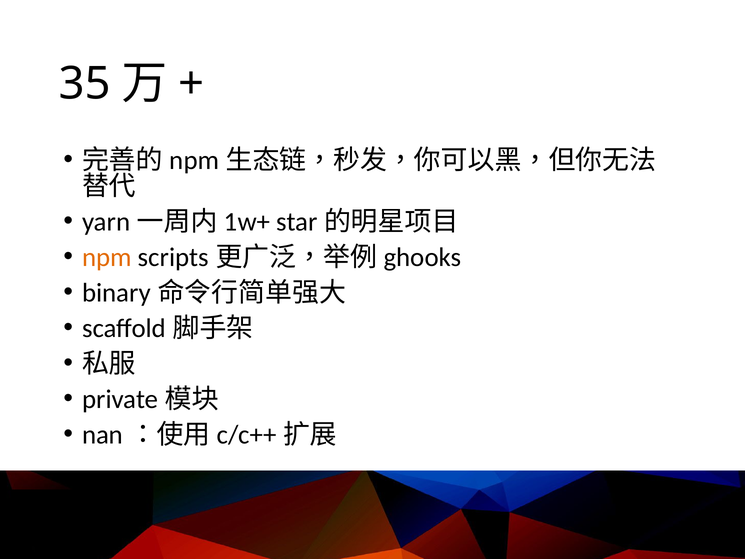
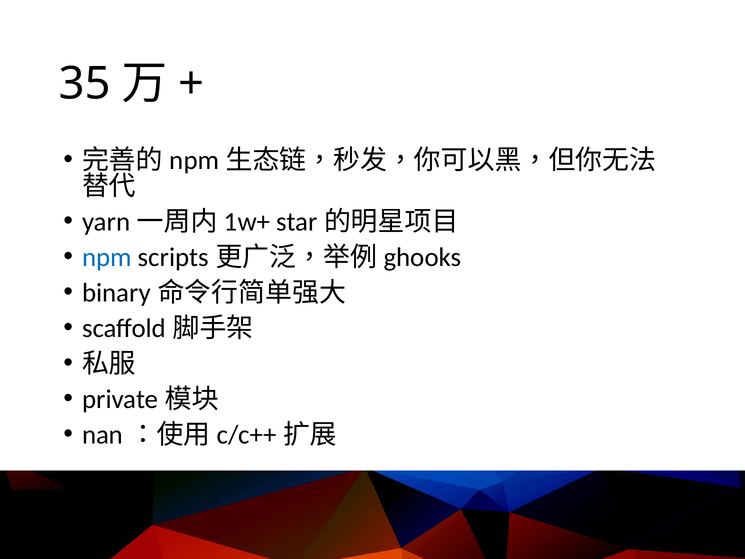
npm colour: orange -> blue
